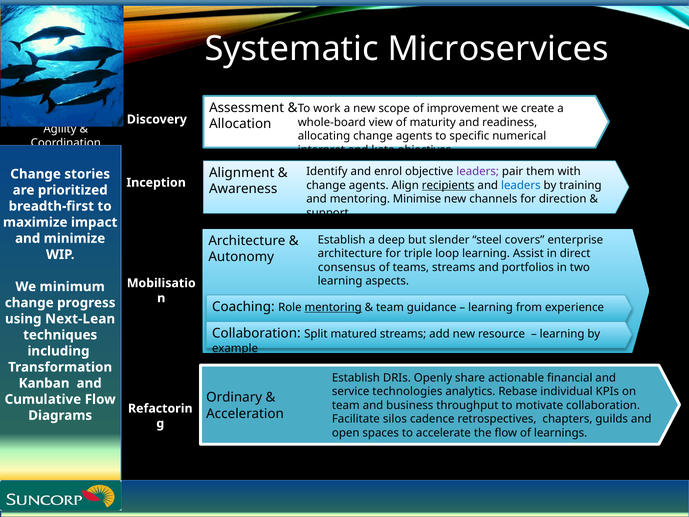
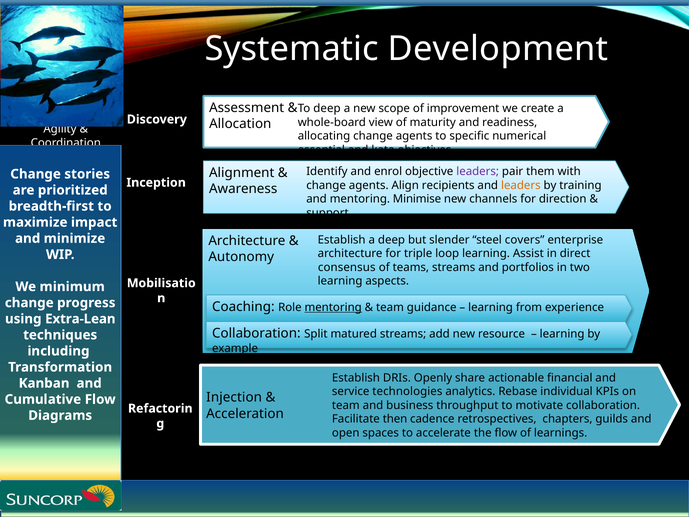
Microservices: Microservices -> Development
To work: work -> deep
interpret: interpret -> essential
recipients underline: present -> none
leaders at (521, 185) colour: blue -> orange
Next-Lean: Next-Lean -> Extra-Lean
Ordinary: Ordinary -> Injection
silos: silos -> then
